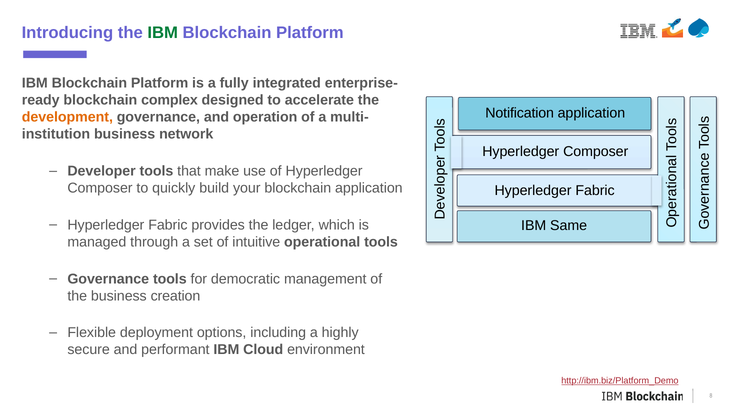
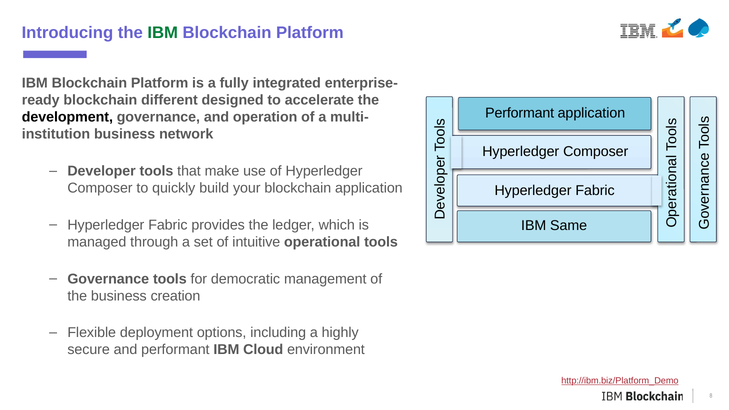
complex: complex -> different
Notification at (520, 113): Notification -> Performant
development colour: orange -> black
